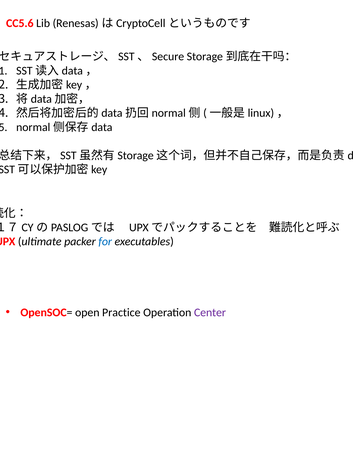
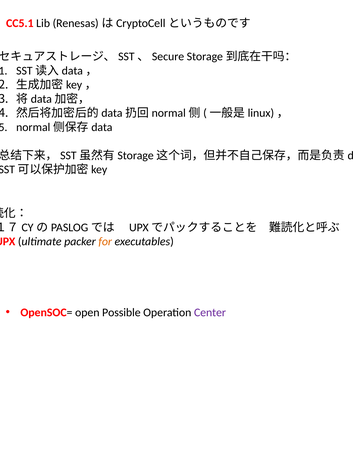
CC5.6: CC5.6 -> CC5.1
for colour: blue -> orange
Practice: Practice -> Possible
